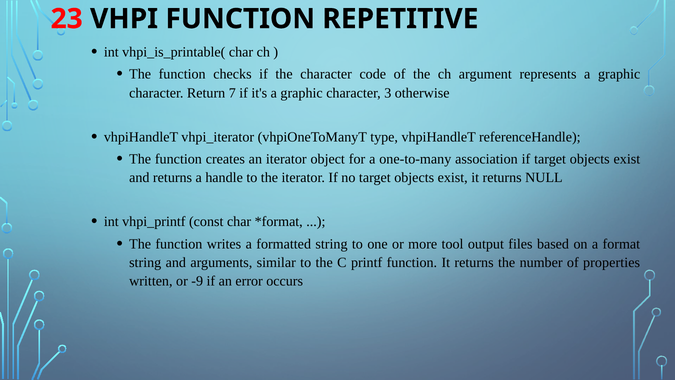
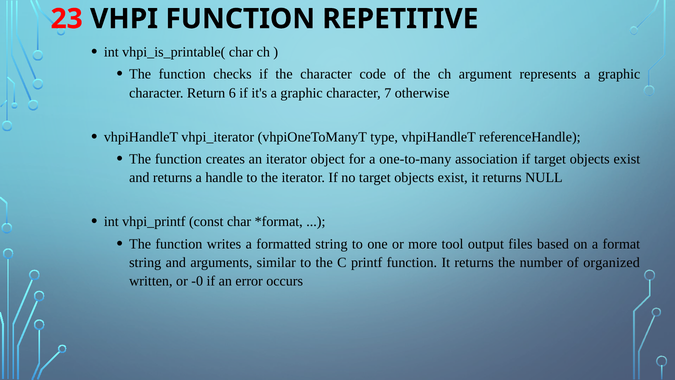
7: 7 -> 6
3: 3 -> 7
properties: properties -> organized
-9: -9 -> -0
